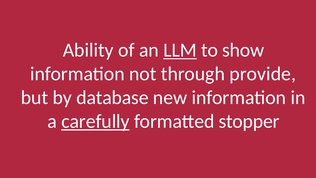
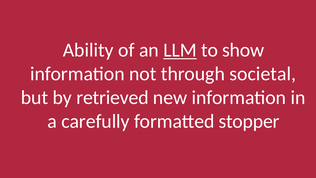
provide: provide -> societal
database: database -> retrieved
carefully underline: present -> none
